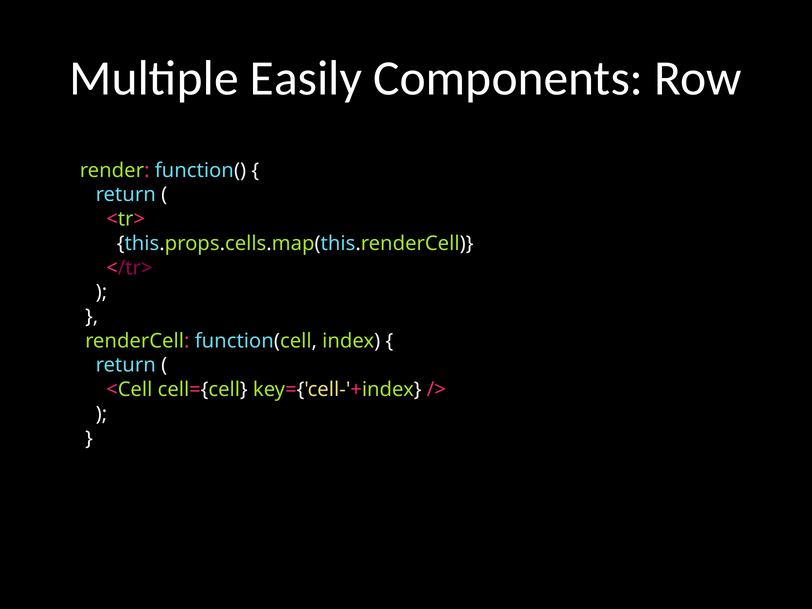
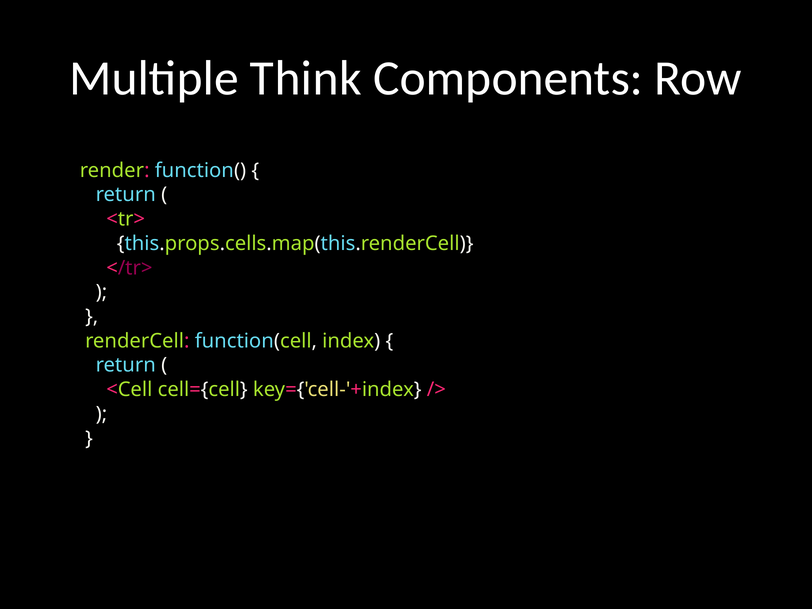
Easily: Easily -> Think
